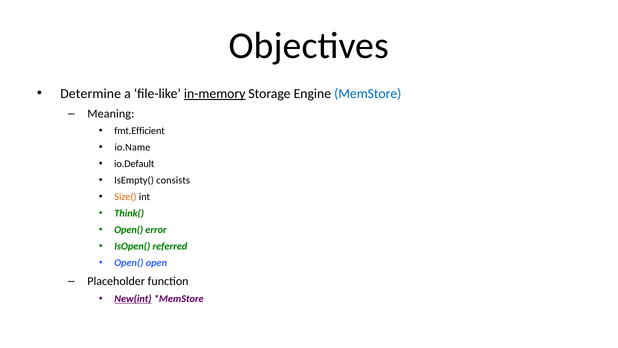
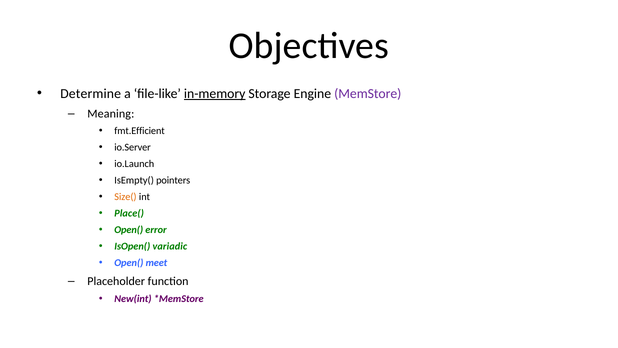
MemStore colour: blue -> purple
io.Name: io.Name -> io.Server
io.Default: io.Default -> io.Launch
consists: consists -> pointers
Think(: Think( -> Place(
referred: referred -> variadic
open: open -> meet
New(int underline: present -> none
